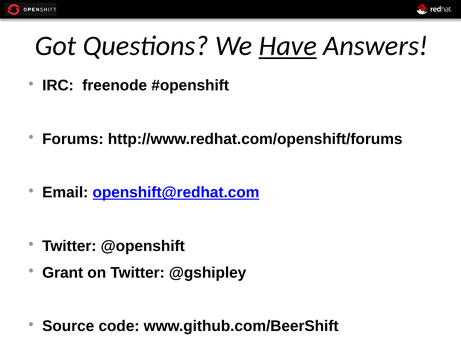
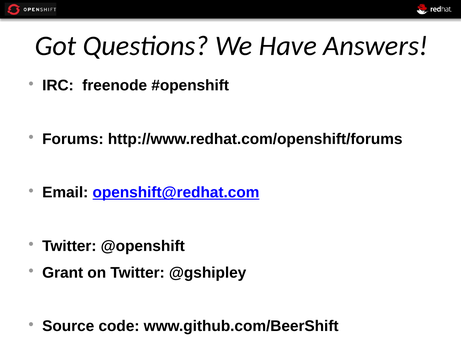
Have underline: present -> none
